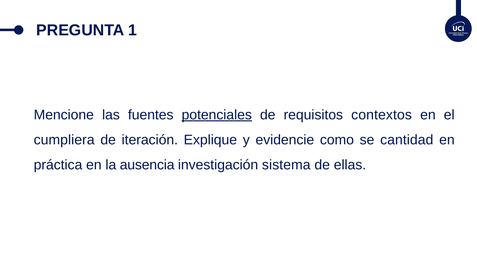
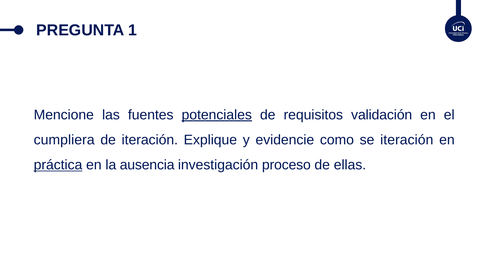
contextos: contextos -> validación
se cantidad: cantidad -> iteración
práctica underline: none -> present
sistema: sistema -> proceso
